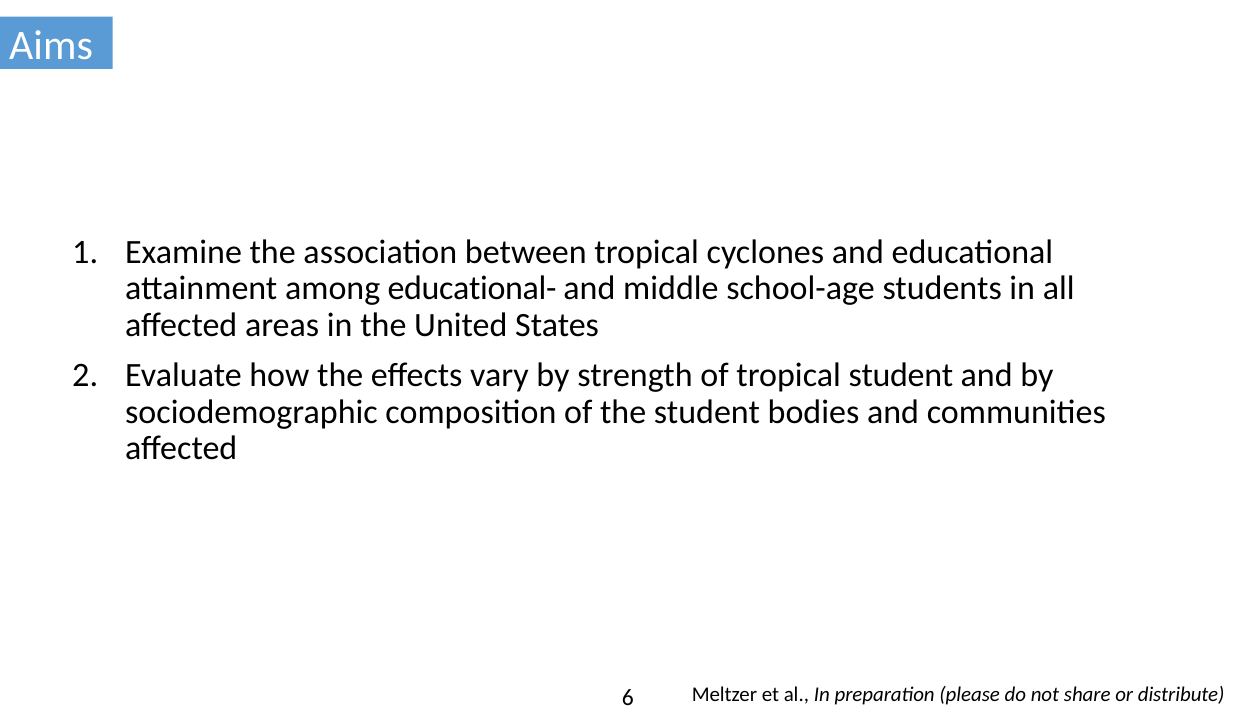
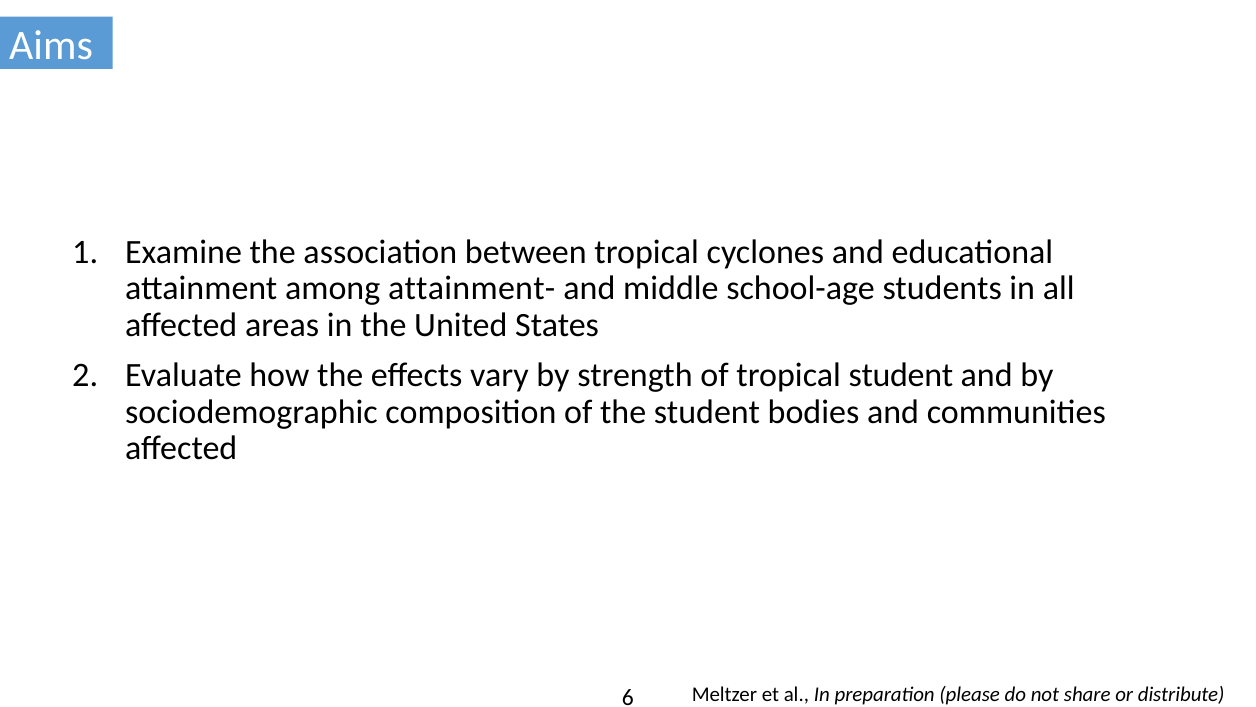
educational-: educational- -> attainment-
